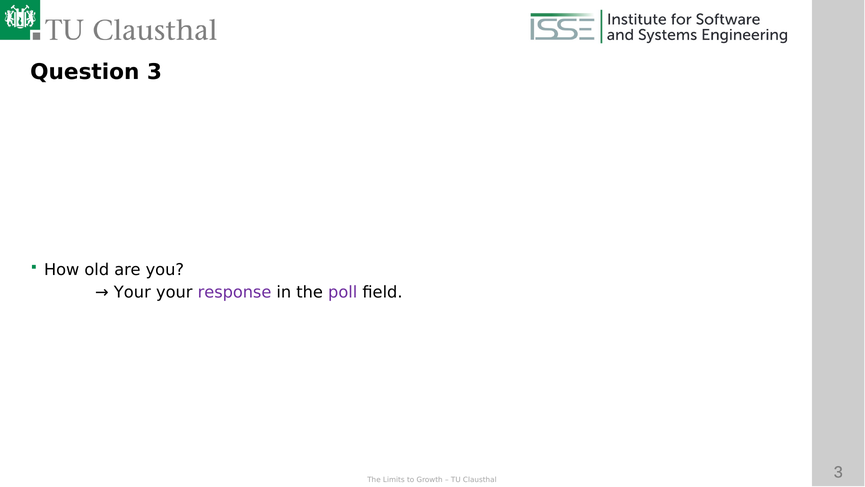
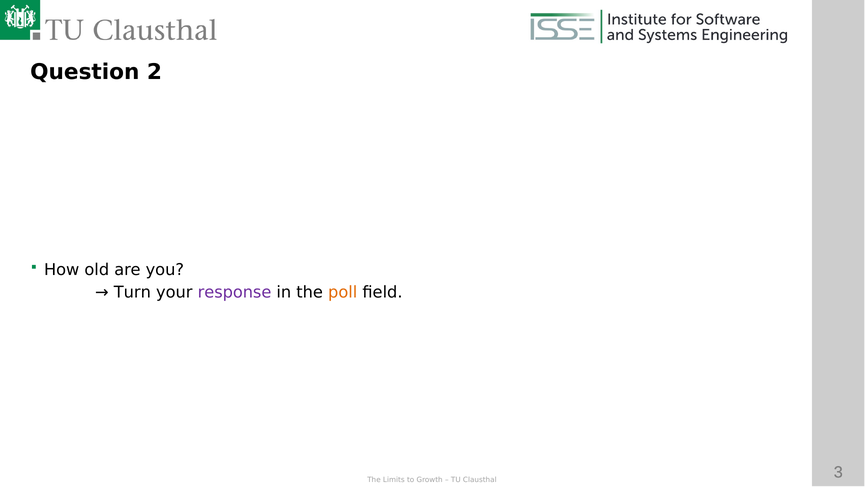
3: 3 -> 2
Your at (132, 292): Your -> Turn
poll colour: purple -> orange
